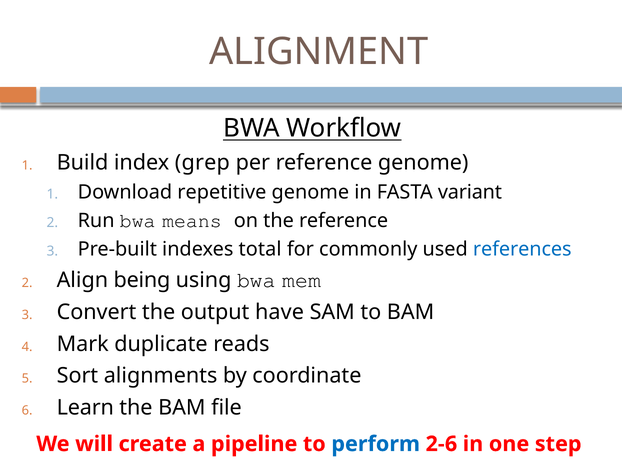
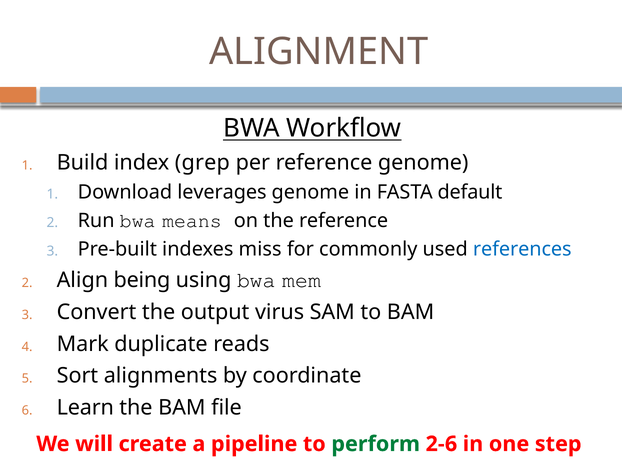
repetitive: repetitive -> leverages
variant: variant -> default
total: total -> miss
have: have -> virus
perform colour: blue -> green
